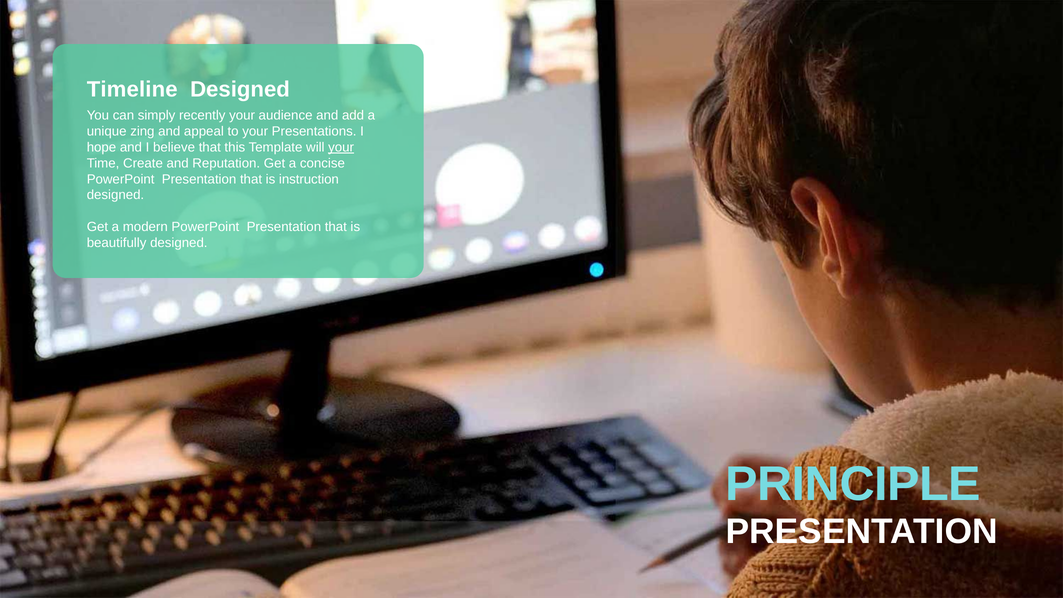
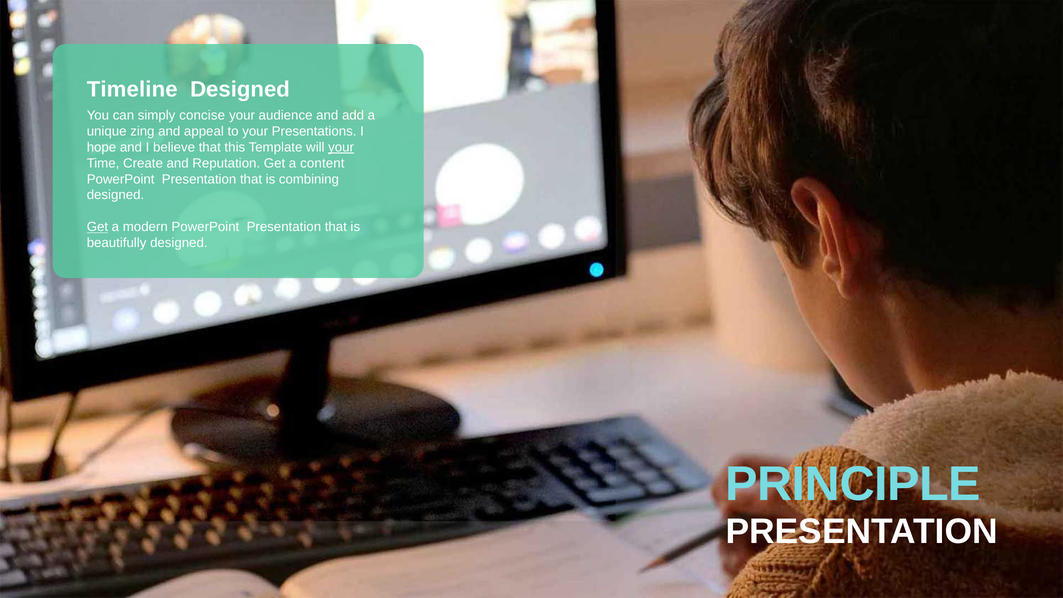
recently: recently -> concise
concise: concise -> content
instruction: instruction -> combining
Get at (97, 227) underline: none -> present
